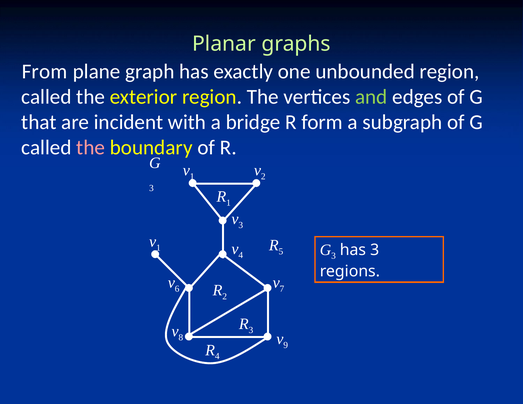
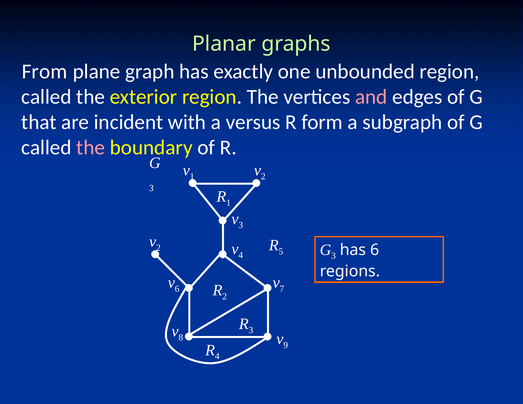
and colour: light green -> pink
bridge: bridge -> versus
1 at (158, 248): 1 -> 2
has 3: 3 -> 6
